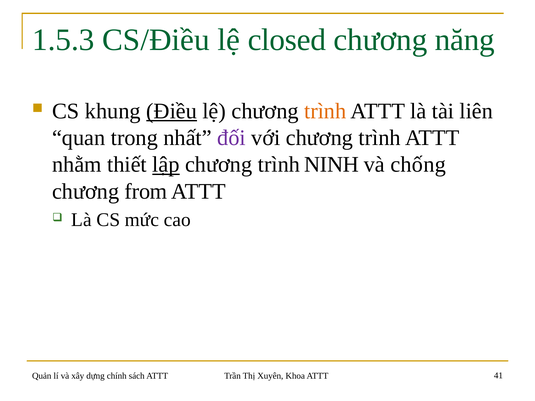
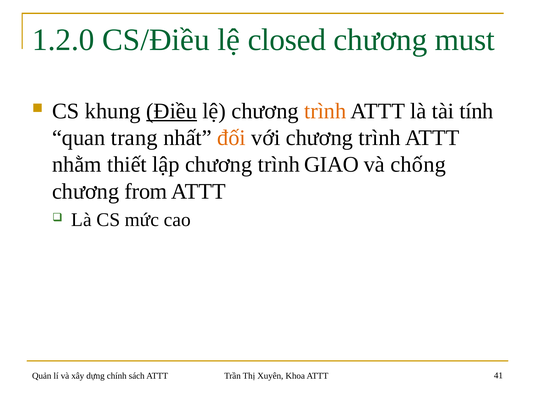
1.5.3: 1.5.3 -> 1.2.0
năng: năng -> must
liên: liên -> tính
trong: trong -> trang
đối colour: purple -> orange
lập underline: present -> none
NINH: NINH -> GIAO
